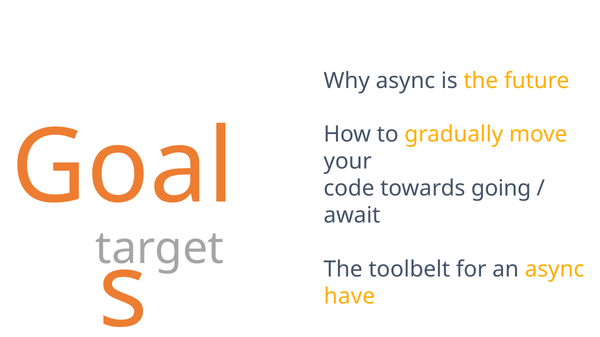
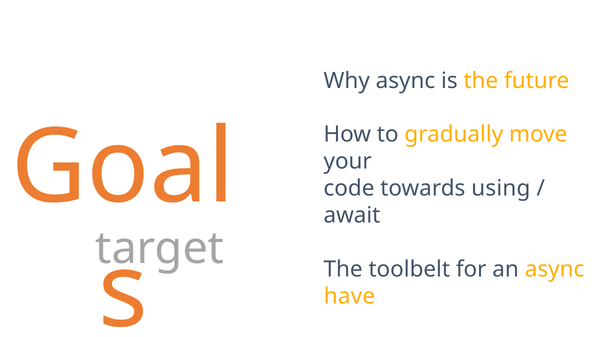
going: going -> using
